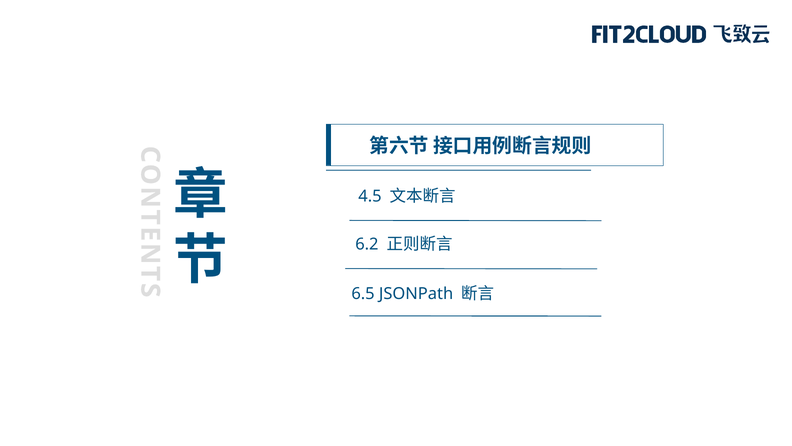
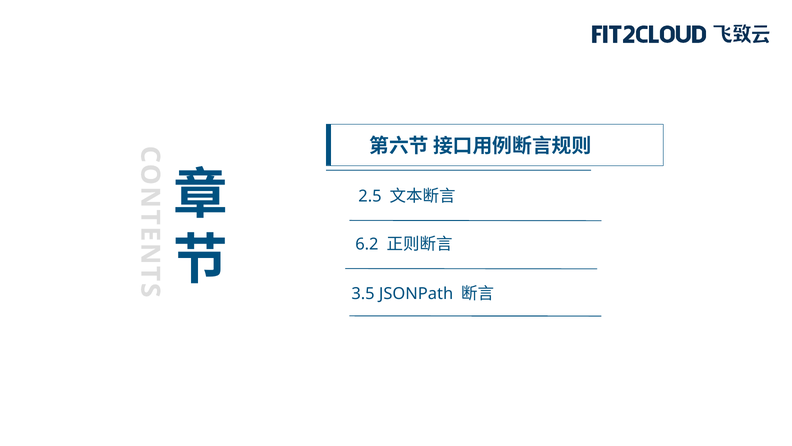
4.5: 4.5 -> 2.5
6.5: 6.5 -> 3.5
